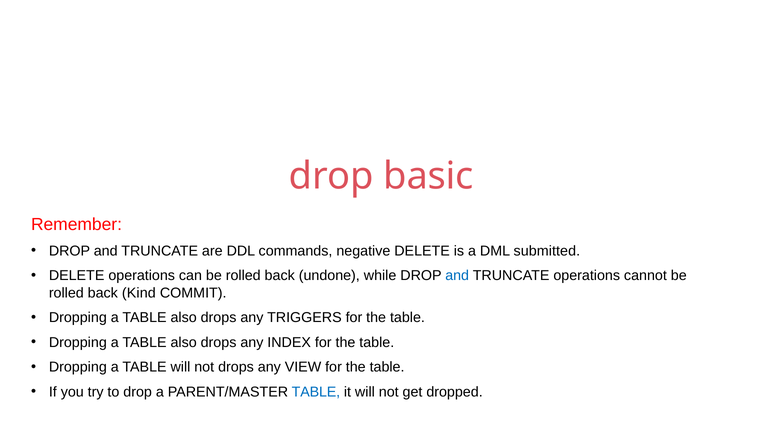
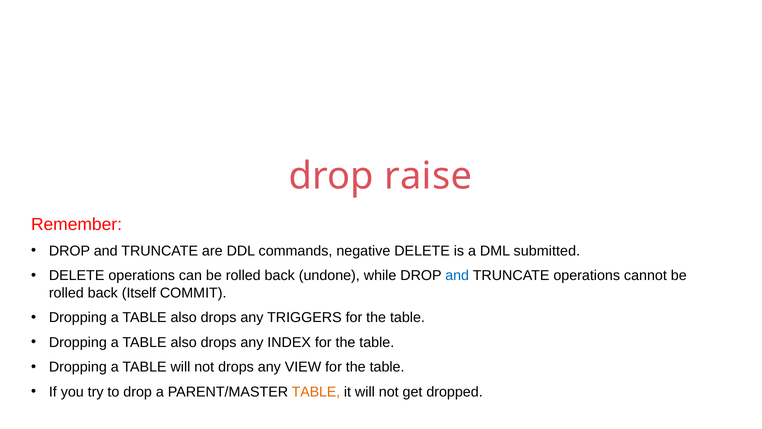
basic: basic -> raise
Kind: Kind -> Itself
TABLE at (316, 392) colour: blue -> orange
